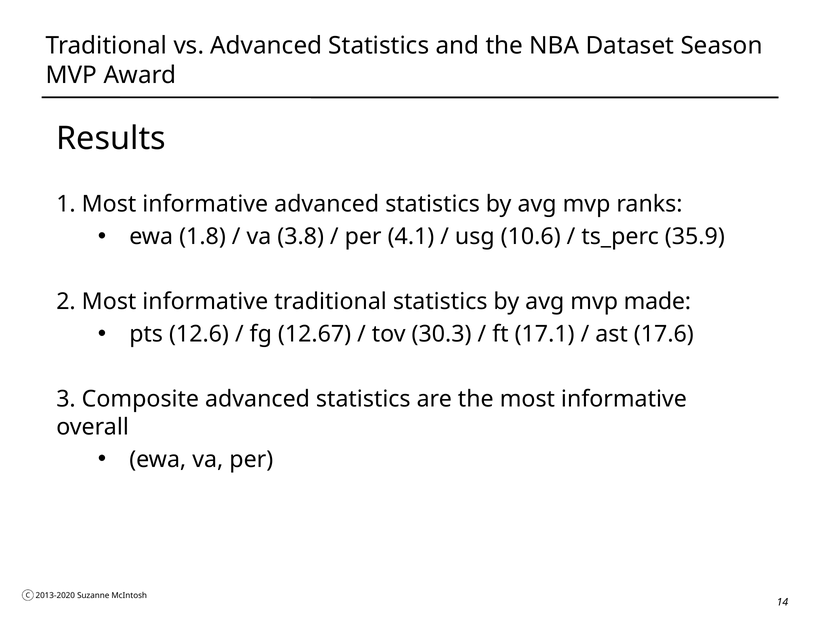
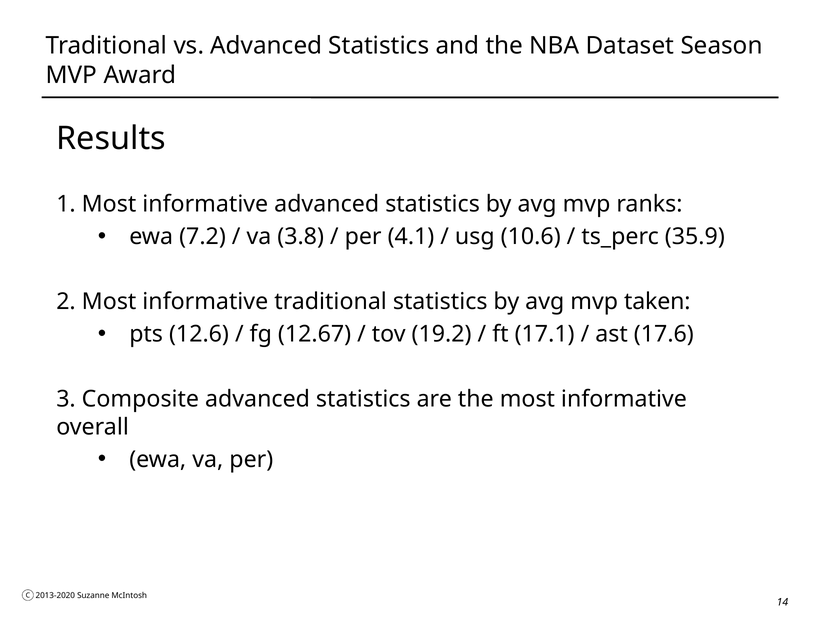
1.8: 1.8 -> 7.2
made: made -> taken
30.3: 30.3 -> 19.2
